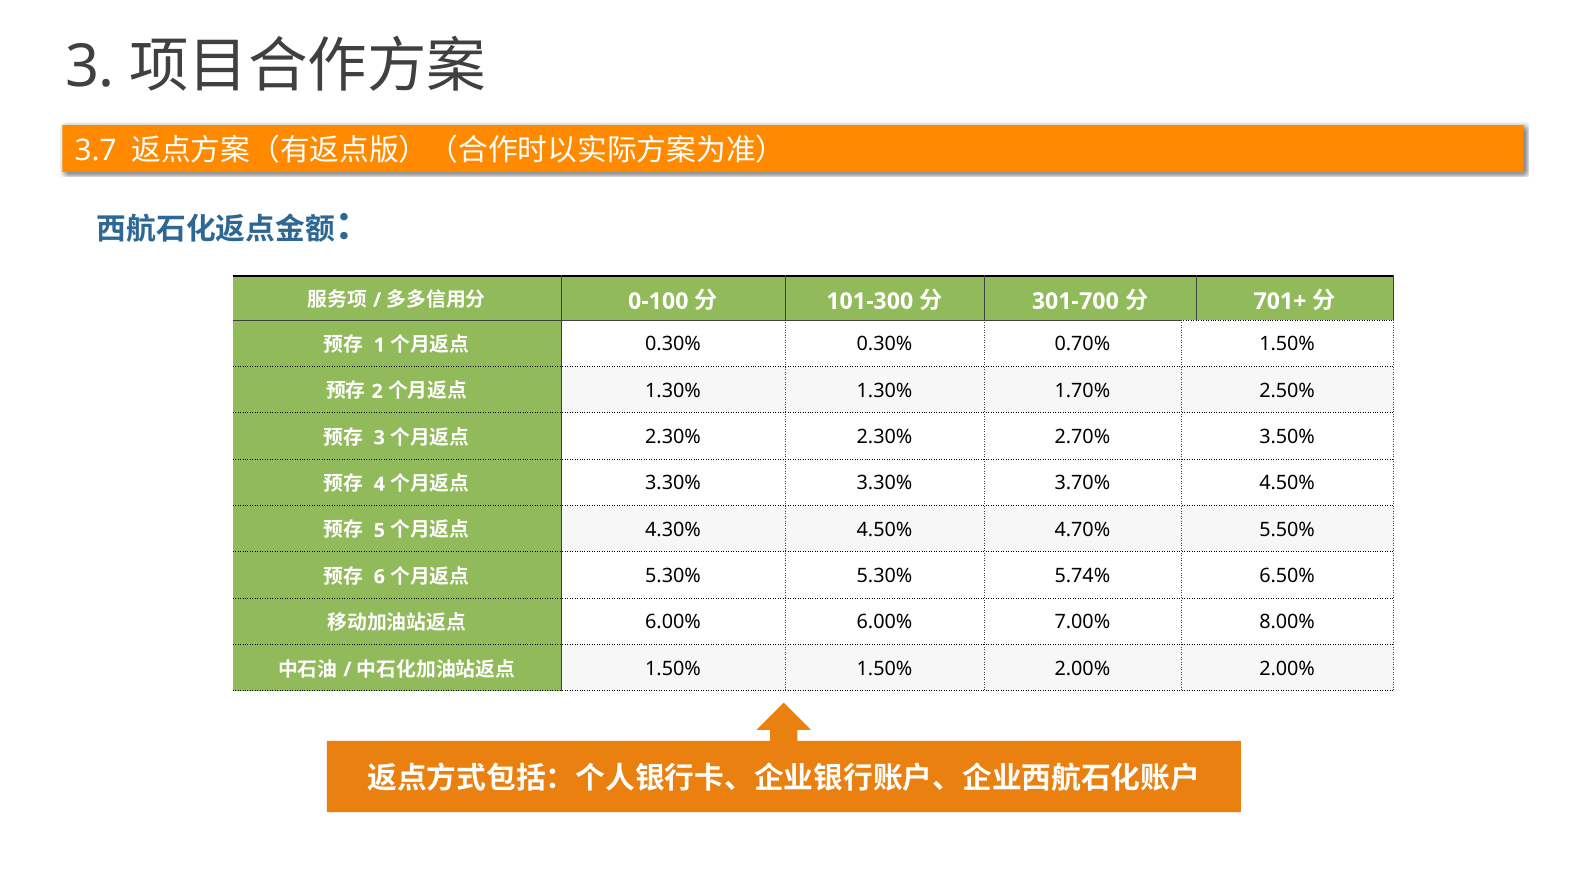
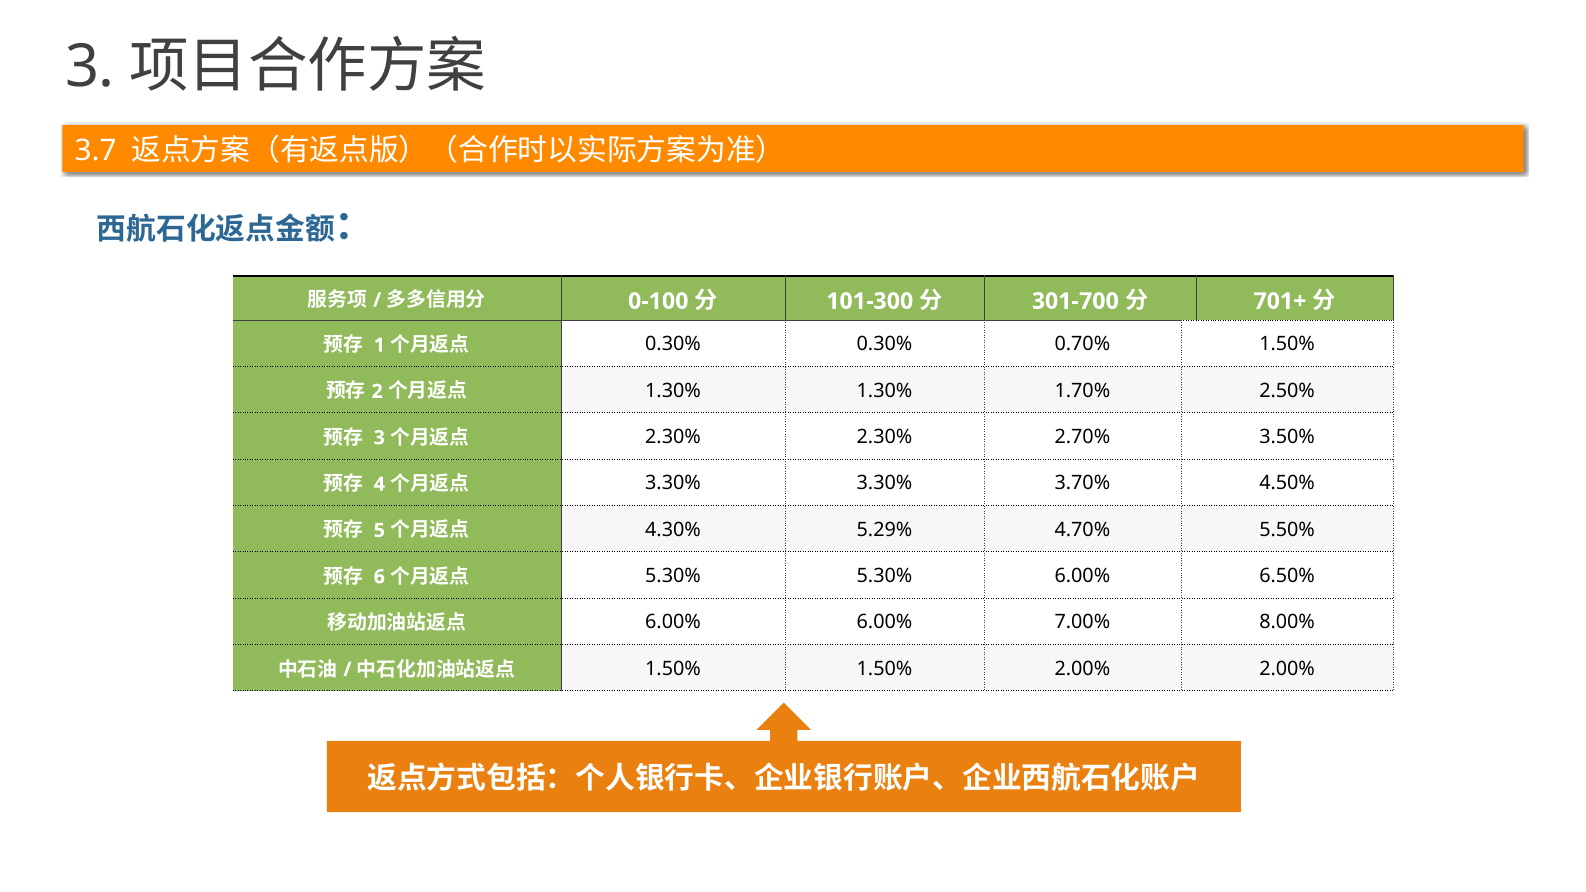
4.30% 4.50%: 4.50% -> 5.29%
5.30% 5.74%: 5.74% -> 6.00%
